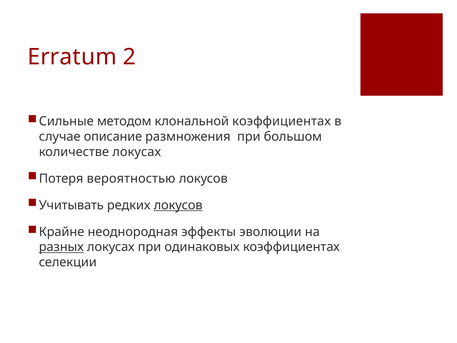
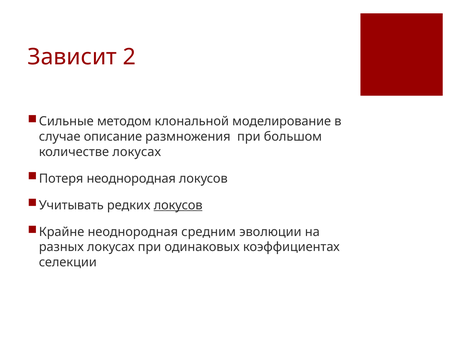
Erratum: Erratum -> Зависит
клональной коэффициентах: коэффициентах -> моделирование
Потеря вероятностью: вероятностью -> неоднородная
эффекты: эффекты -> средним
разных underline: present -> none
